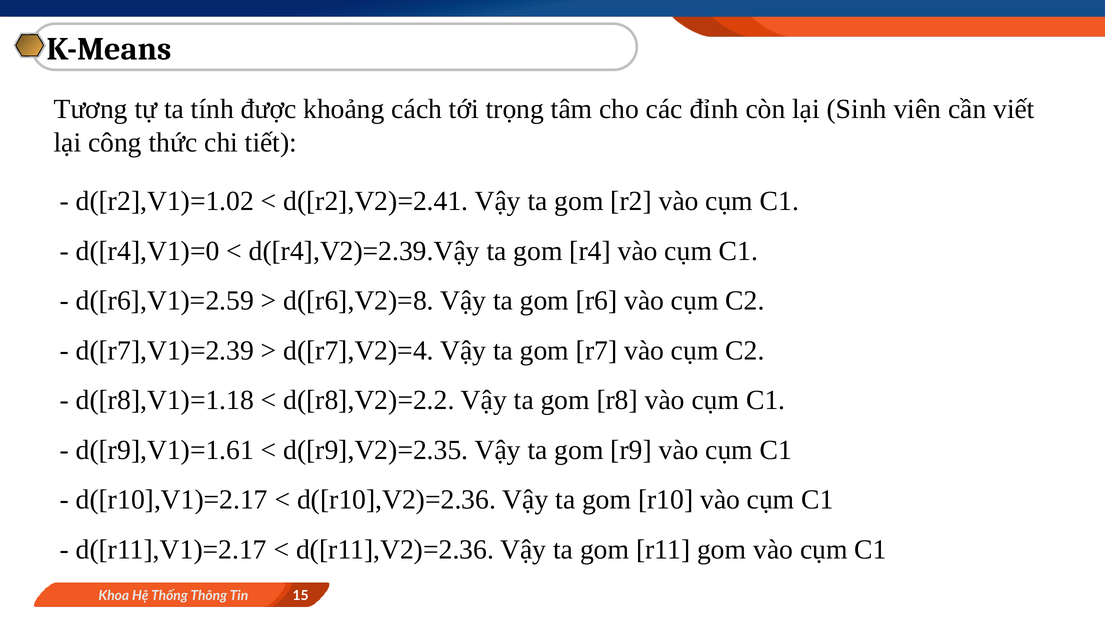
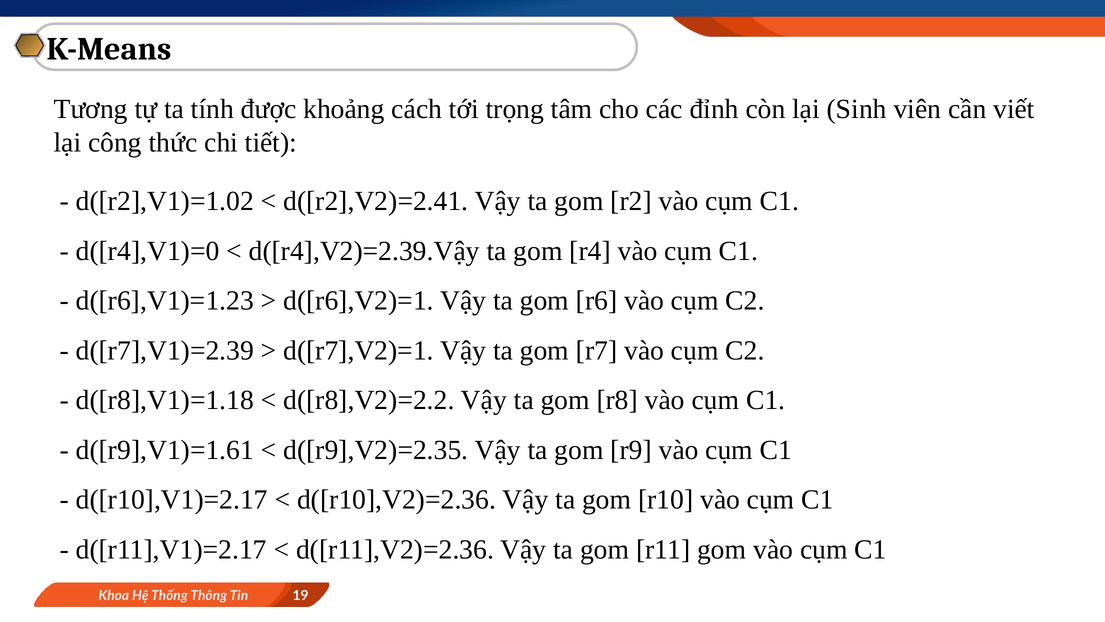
d([r6],V1)=2.59: d([r6],V1)=2.59 -> d([r6],V1)=1.23
d([r6],V2)=8: d([r6],V2)=8 -> d([r6],V2)=1
d([r7],V2)=4: d([r7],V2)=4 -> d([r7],V2)=1
15: 15 -> 19
